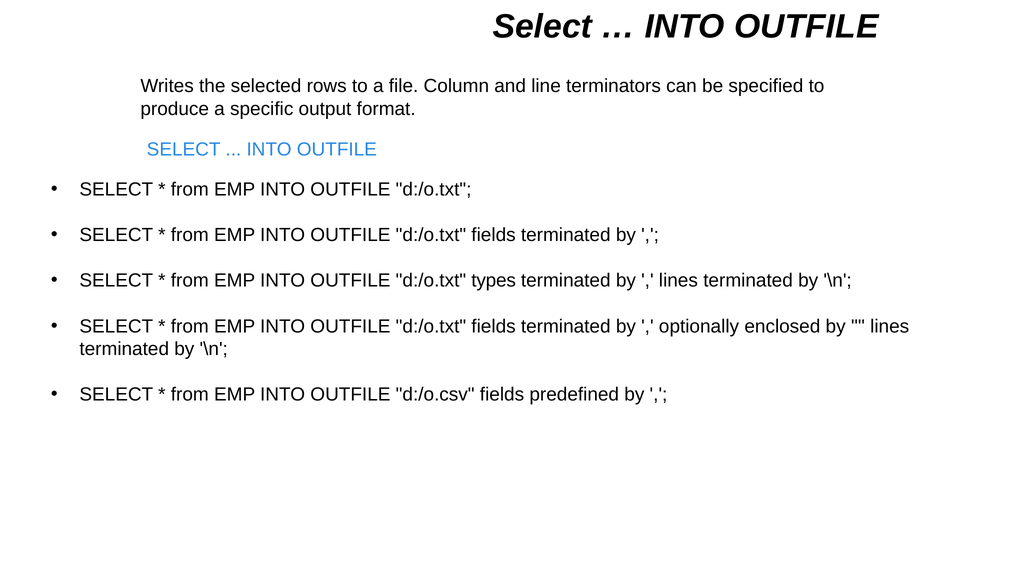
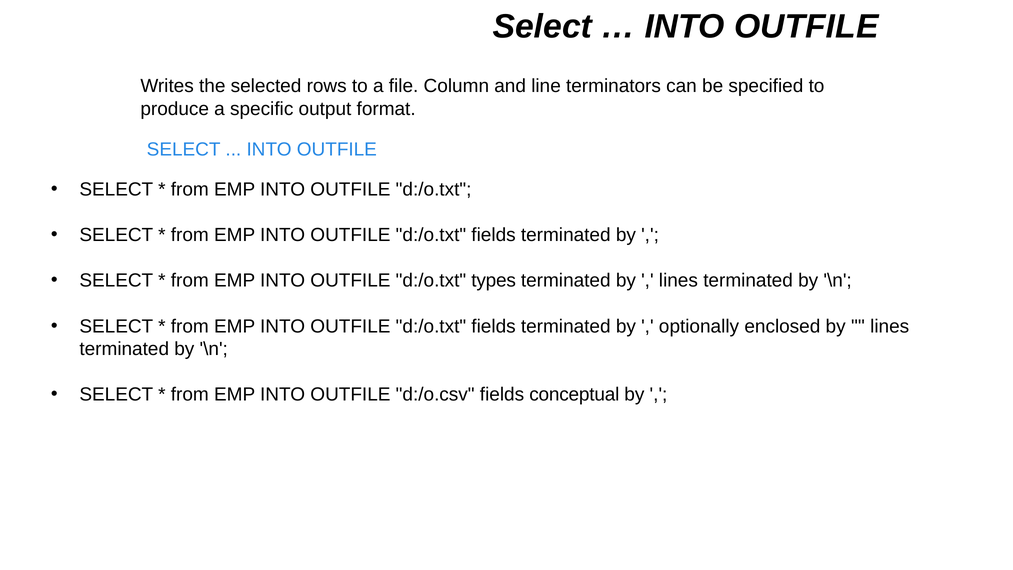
predefined: predefined -> conceptual
